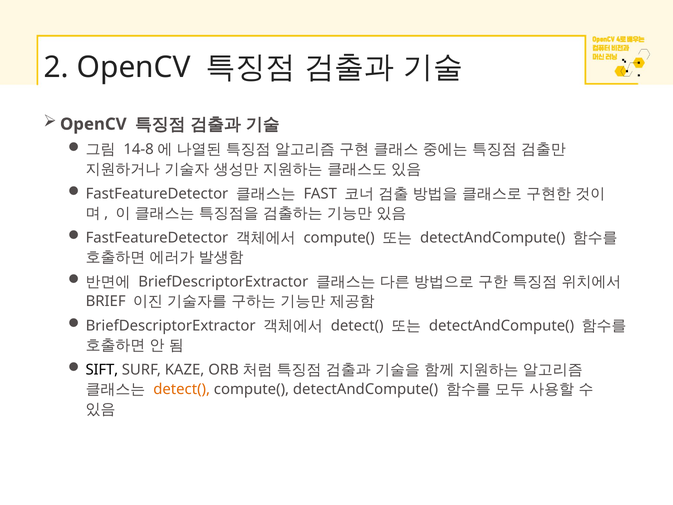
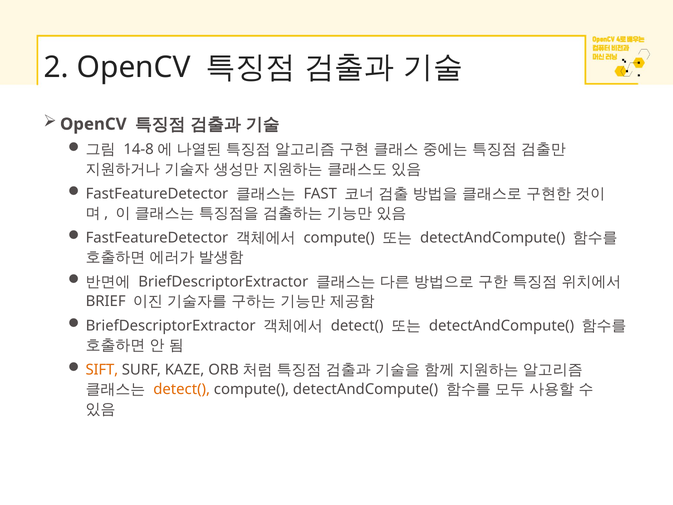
SIFT colour: black -> orange
